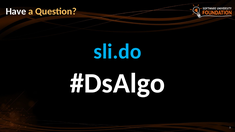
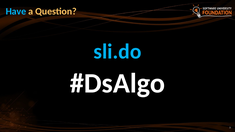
Have colour: white -> light blue
